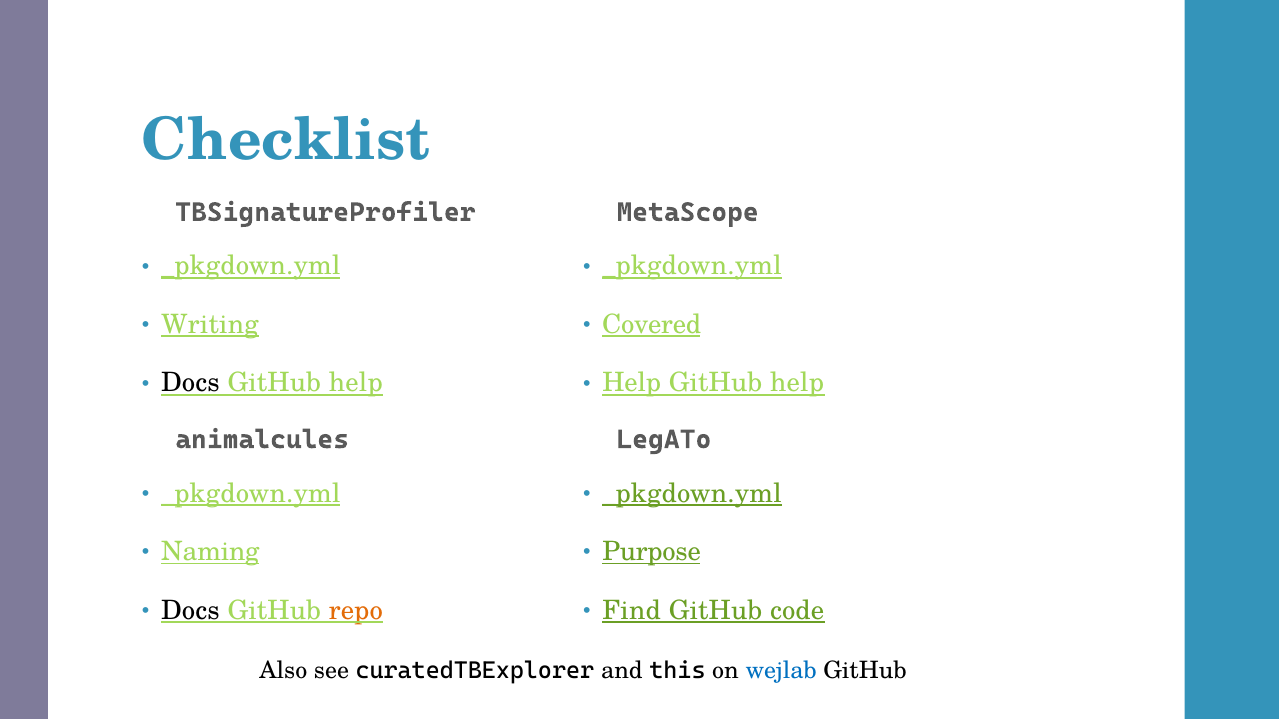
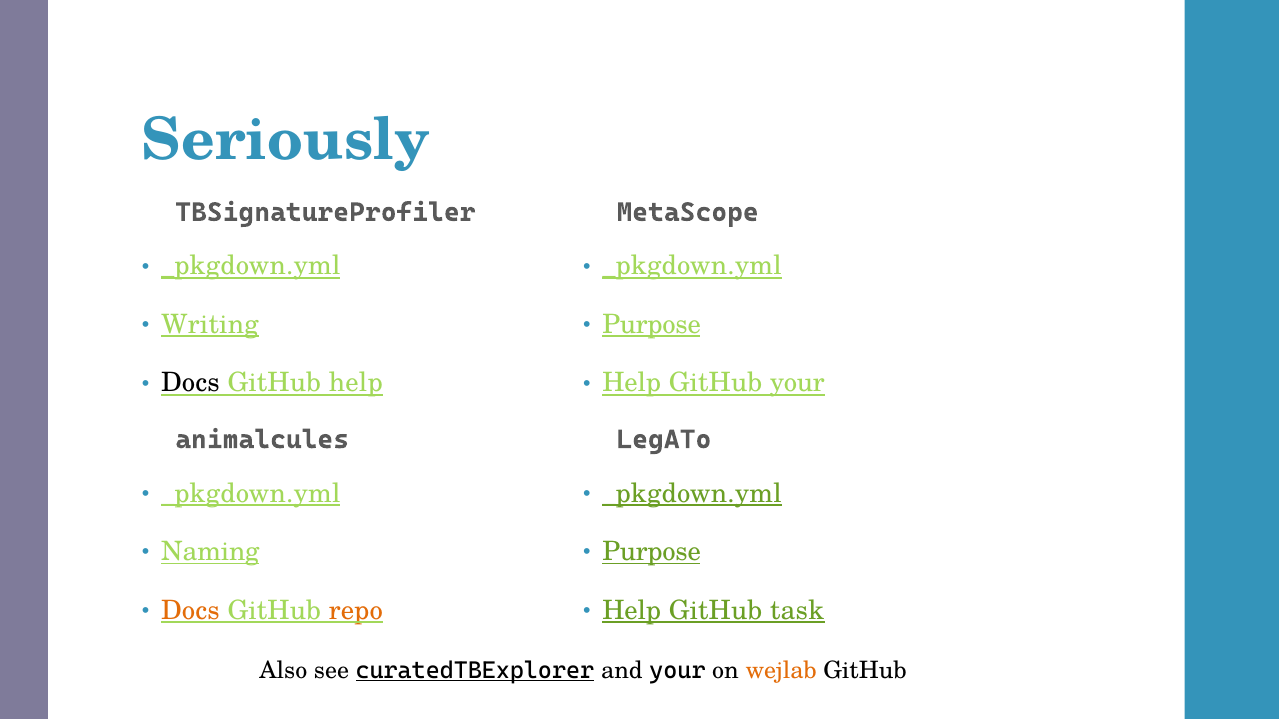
Checklist: Checklist -> Seriously
Covered at (652, 325): Covered -> Purpose
help at (797, 383): help -> your
Docs at (190, 611) colour: black -> orange
Find at (632, 611): Find -> Help
code: code -> task
curatedTBExplorer underline: none -> present
and this: this -> your
wejlab colour: blue -> orange
